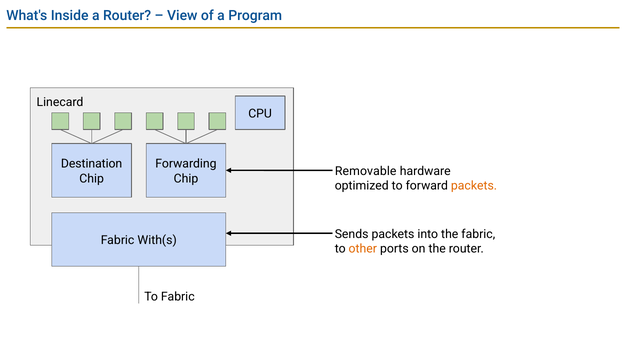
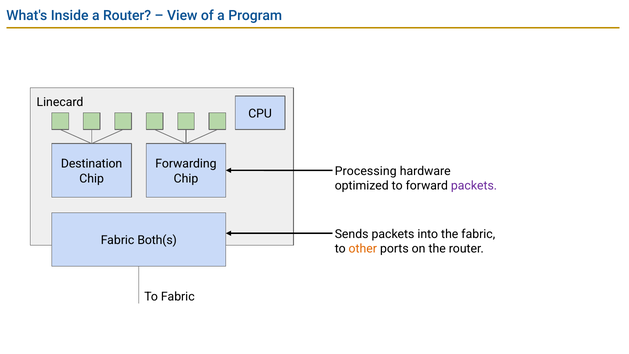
Removable: Removable -> Processing
packets at (474, 186) colour: orange -> purple
With(s: With(s -> Both(s
